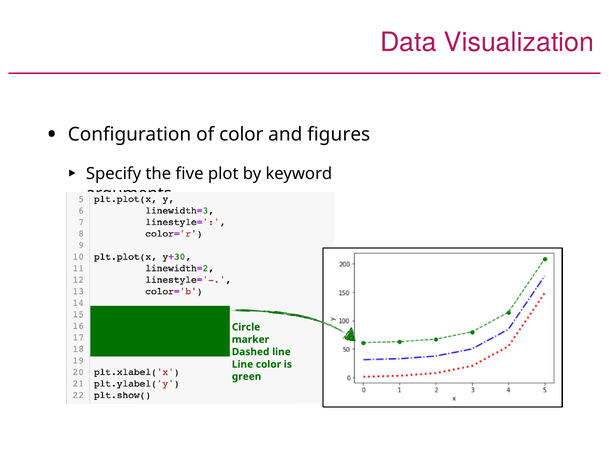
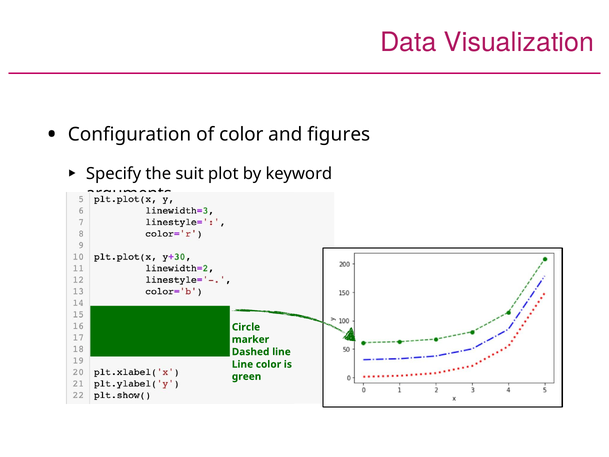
five: five -> suit
